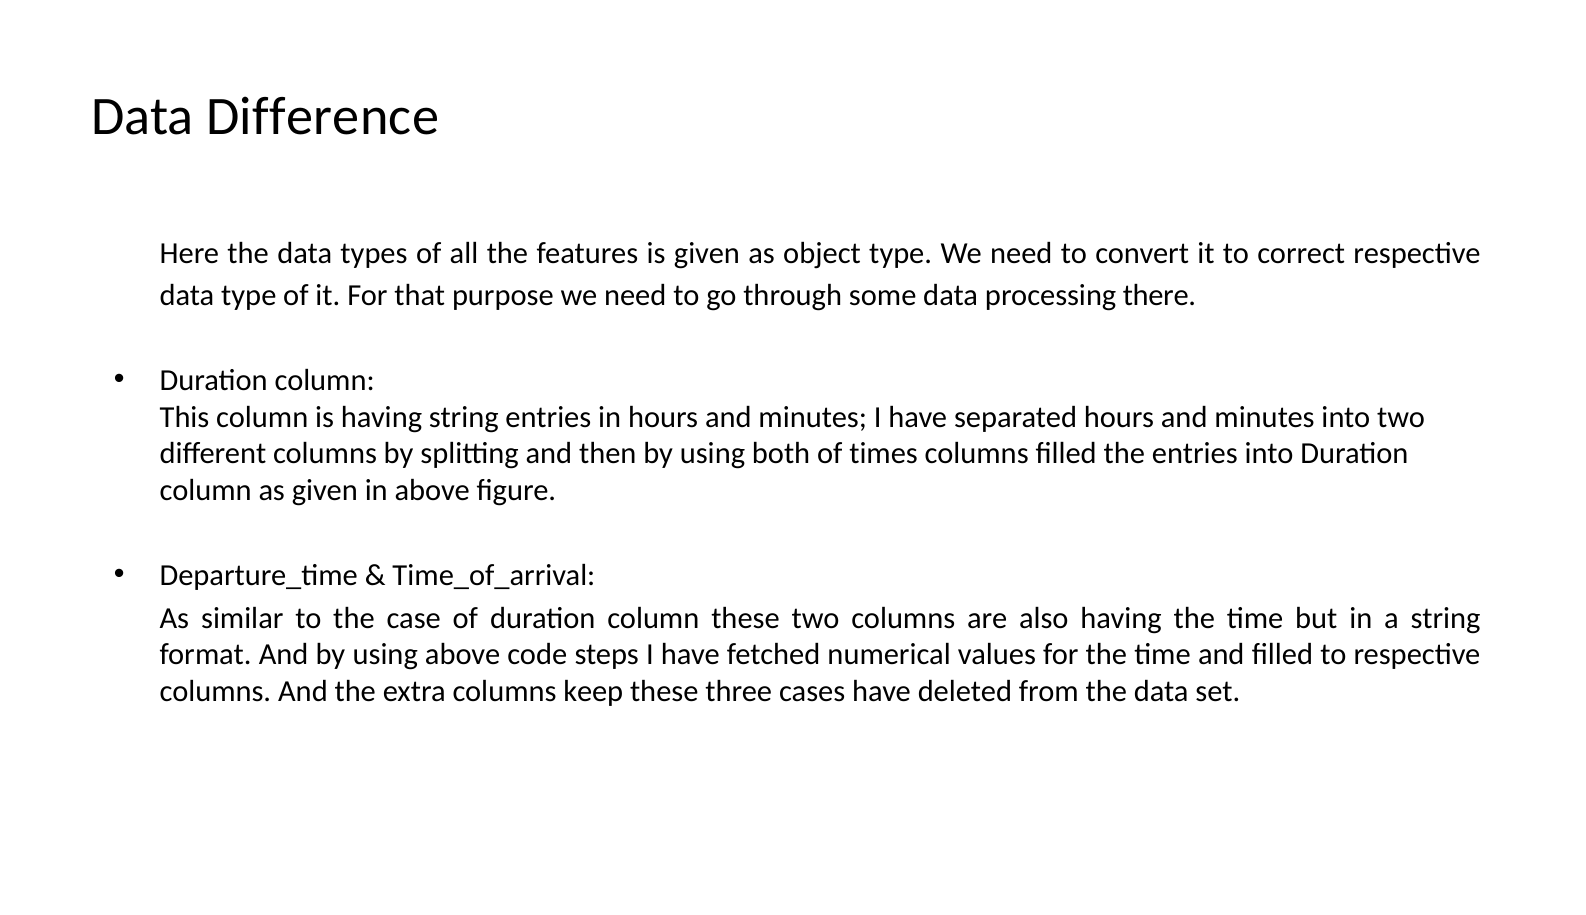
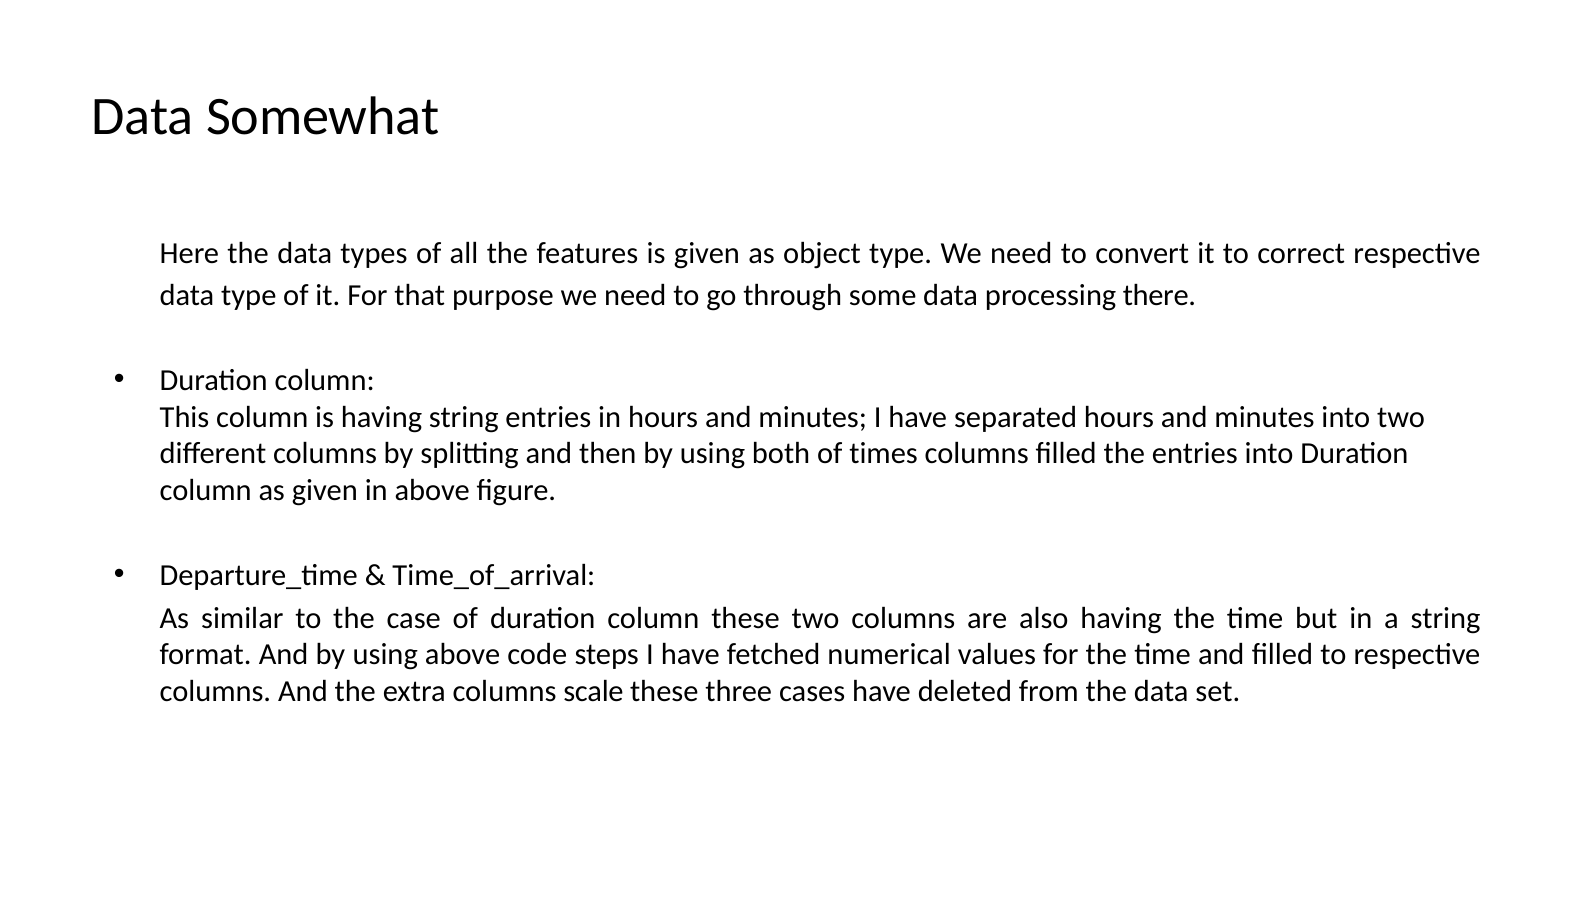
Difference: Difference -> Somewhat
keep: keep -> scale
